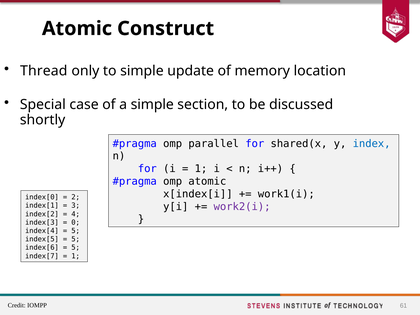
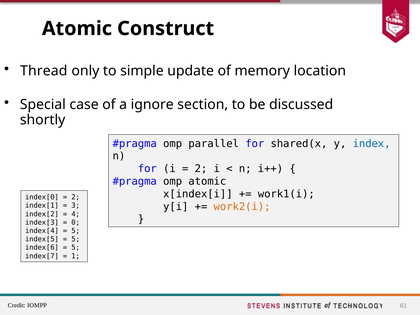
a simple: simple -> ignore
1 at (201, 169): 1 -> 2
work2(i colour: purple -> orange
